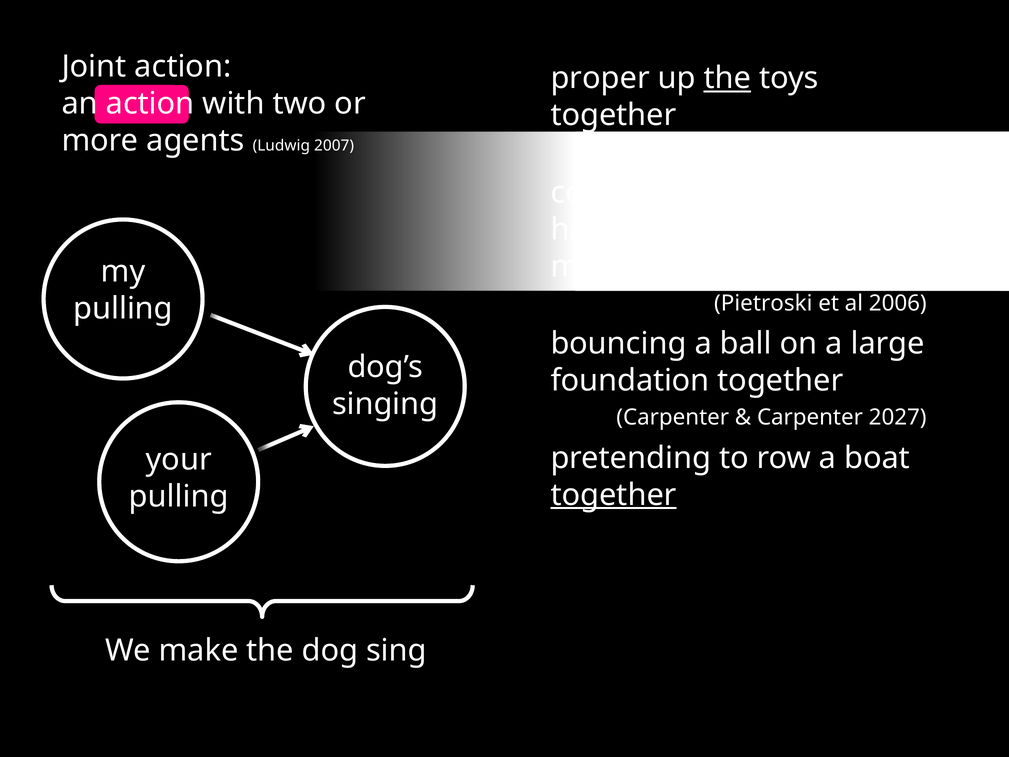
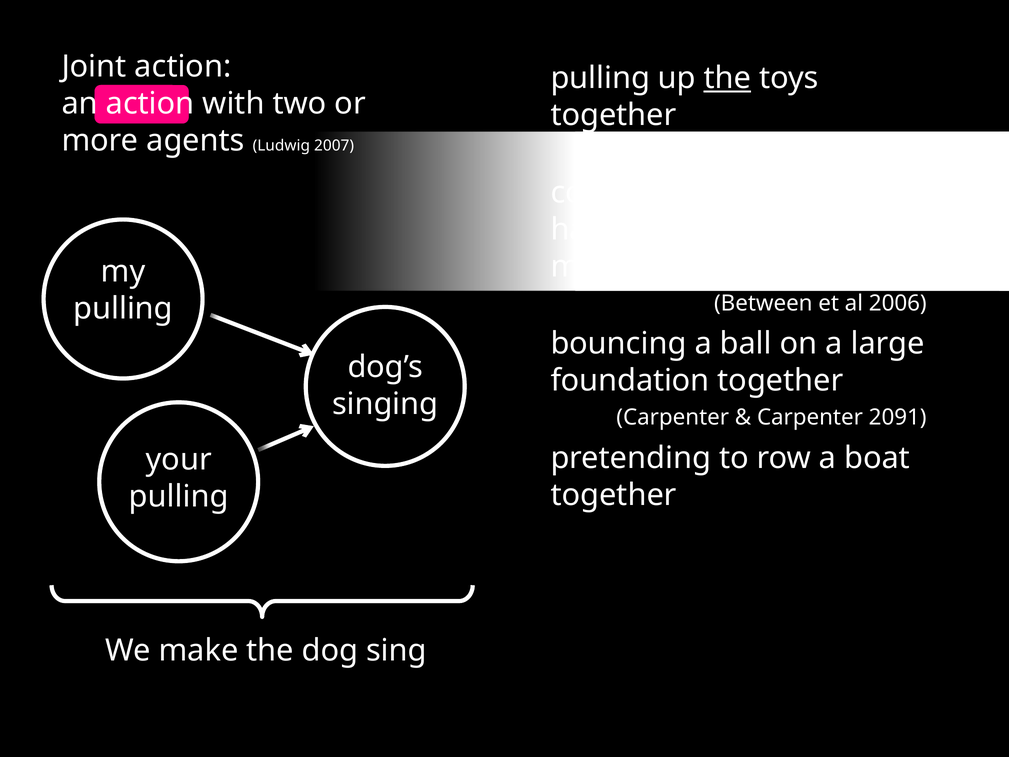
proper at (600, 78): proper -> pulling
Pietroski: Pietroski -> Between
2027: 2027 -> 2091
together at (614, 495) underline: present -> none
